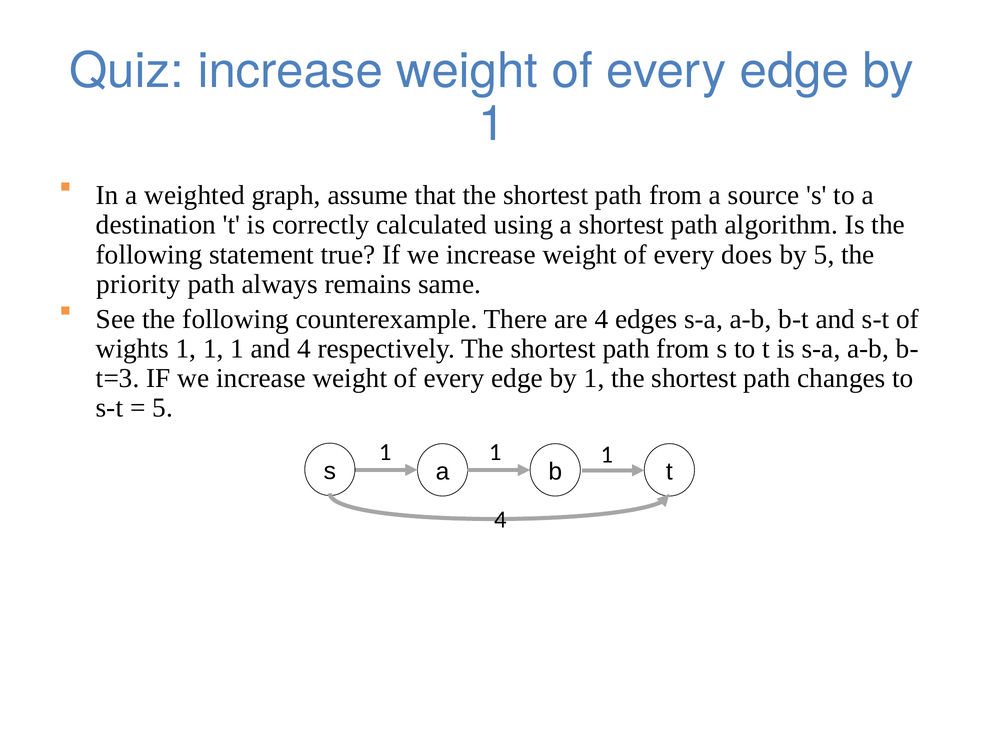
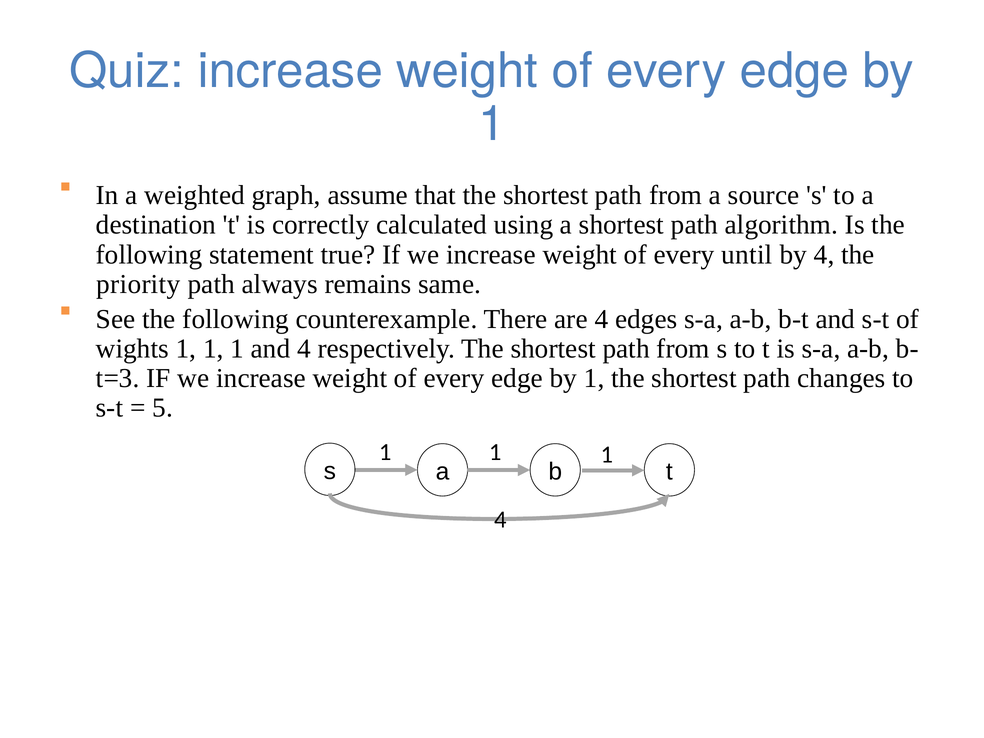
does: does -> until
by 5: 5 -> 4
